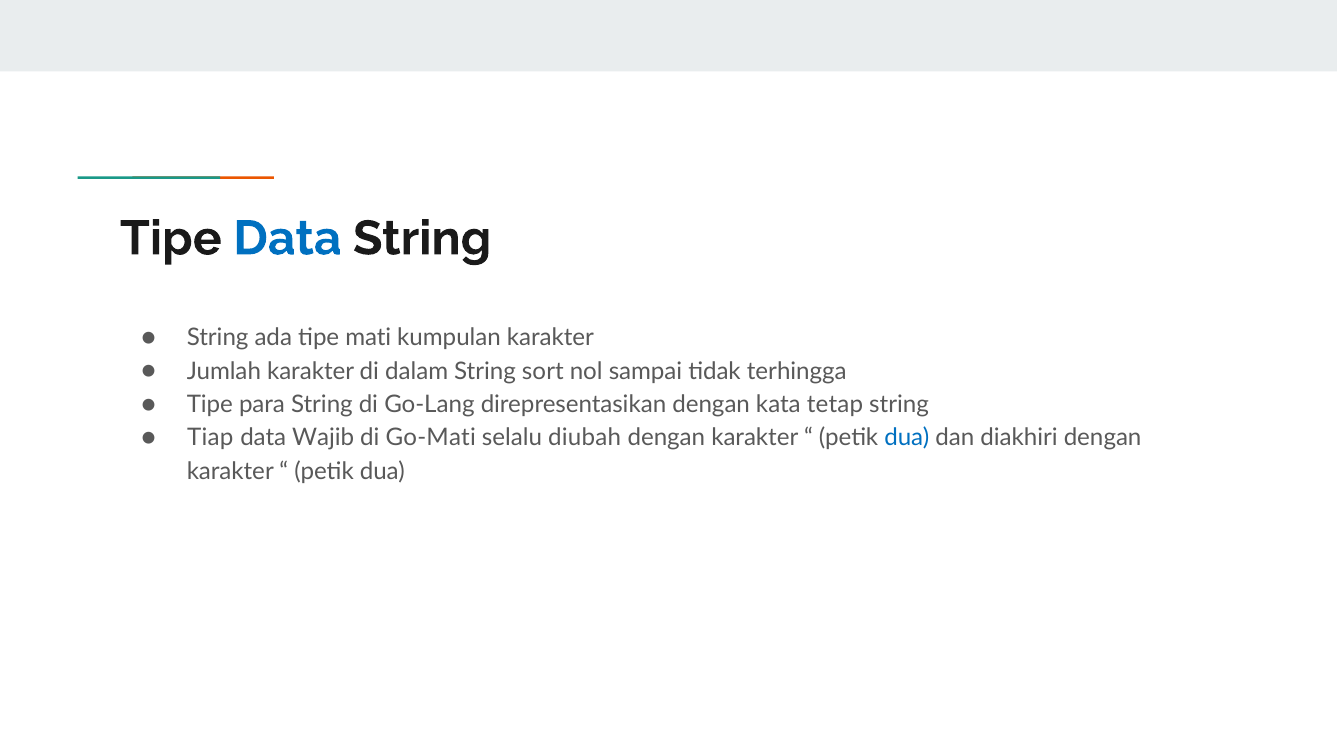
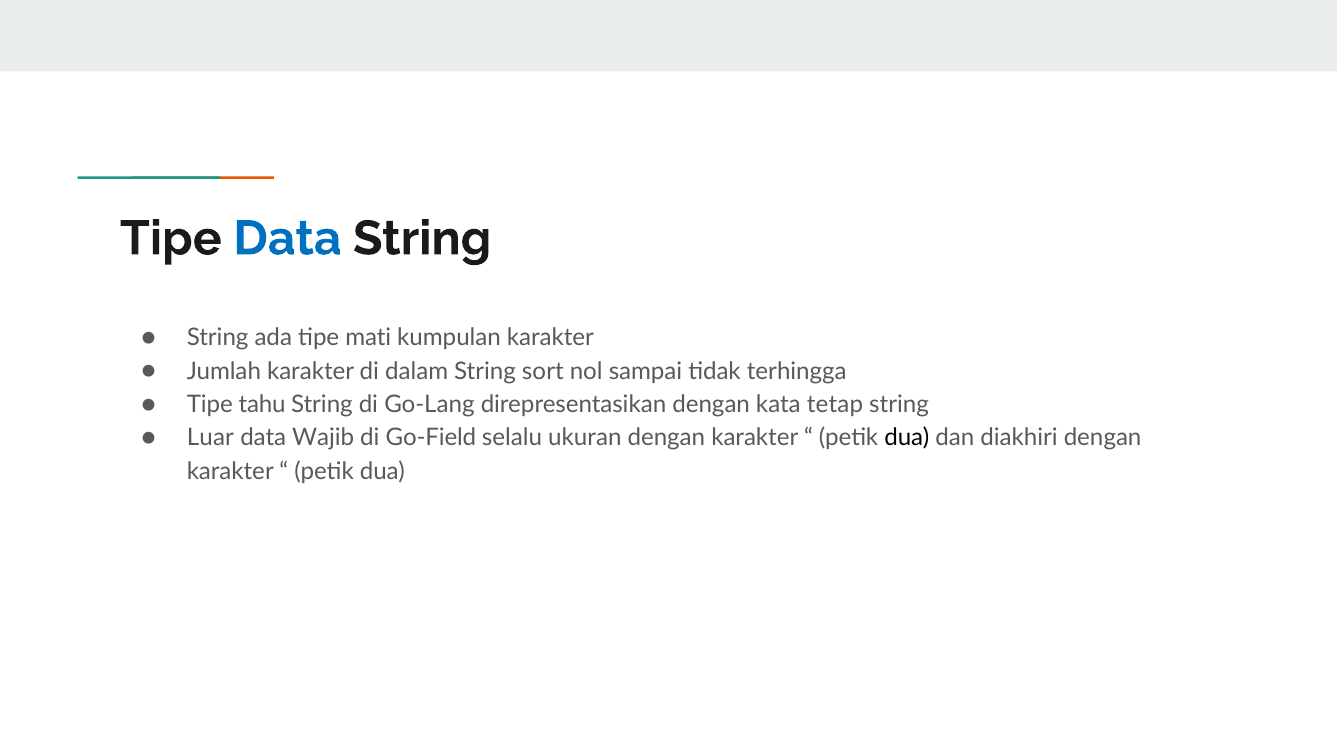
para: para -> tahu
Tiap: Tiap -> Luar
Go-Mati: Go-Mati -> Go-Field
diubah: diubah -> ukuran
dua at (907, 438) colour: blue -> black
